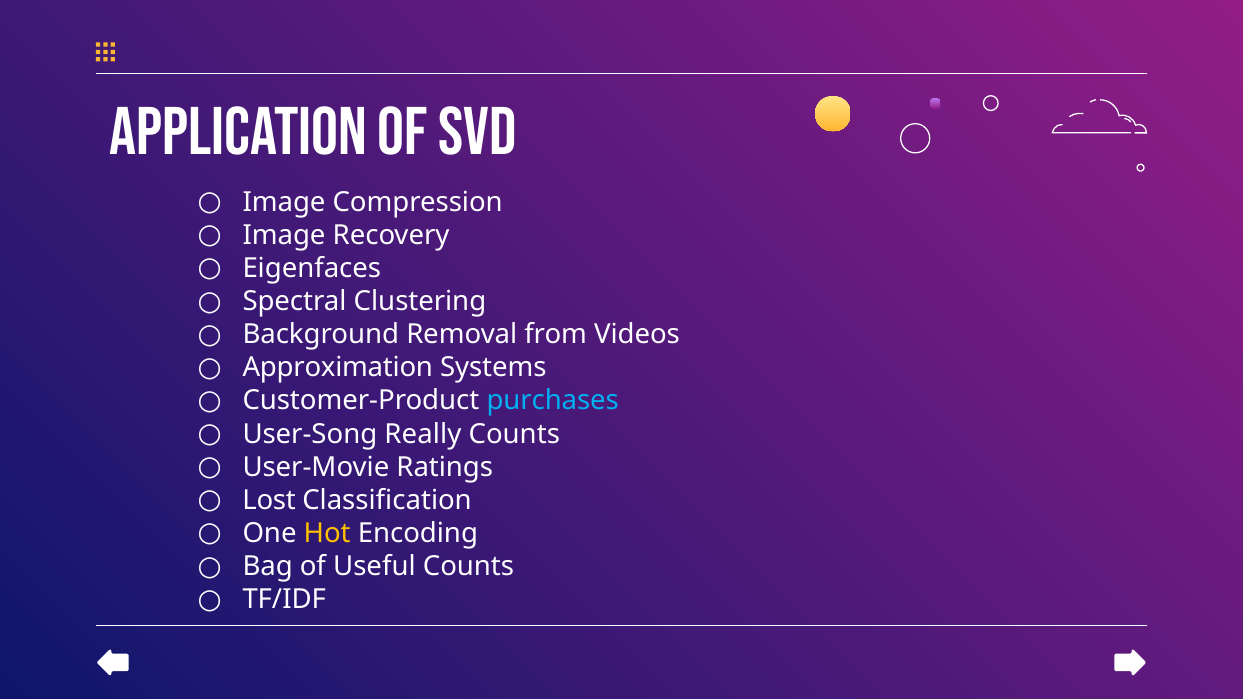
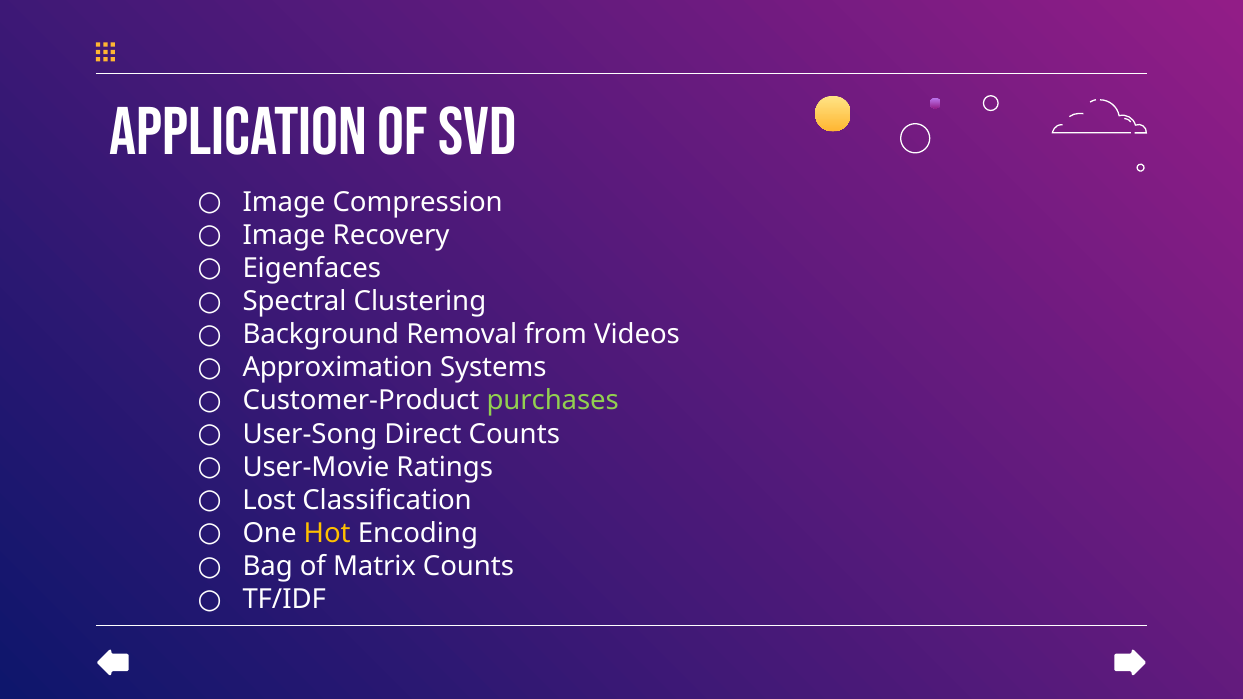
purchases colour: light blue -> light green
Really: Really -> Direct
Useful: Useful -> Matrix
